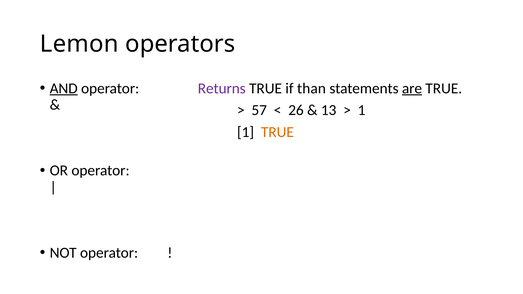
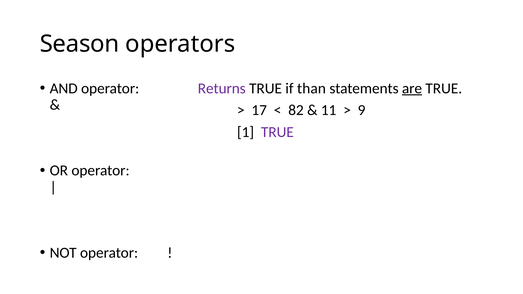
Lemon: Lemon -> Season
AND underline: present -> none
57: 57 -> 17
26: 26 -> 82
13: 13 -> 11
1 at (362, 110): 1 -> 9
TRUE at (277, 132) colour: orange -> purple
